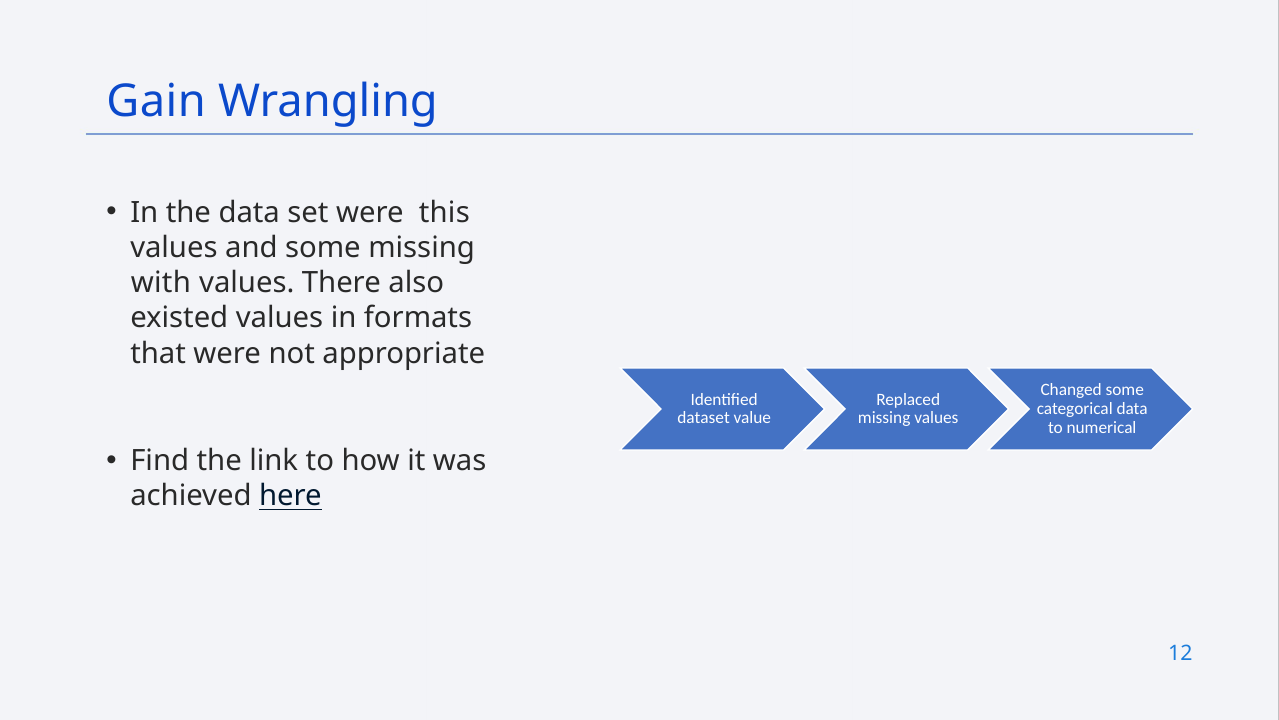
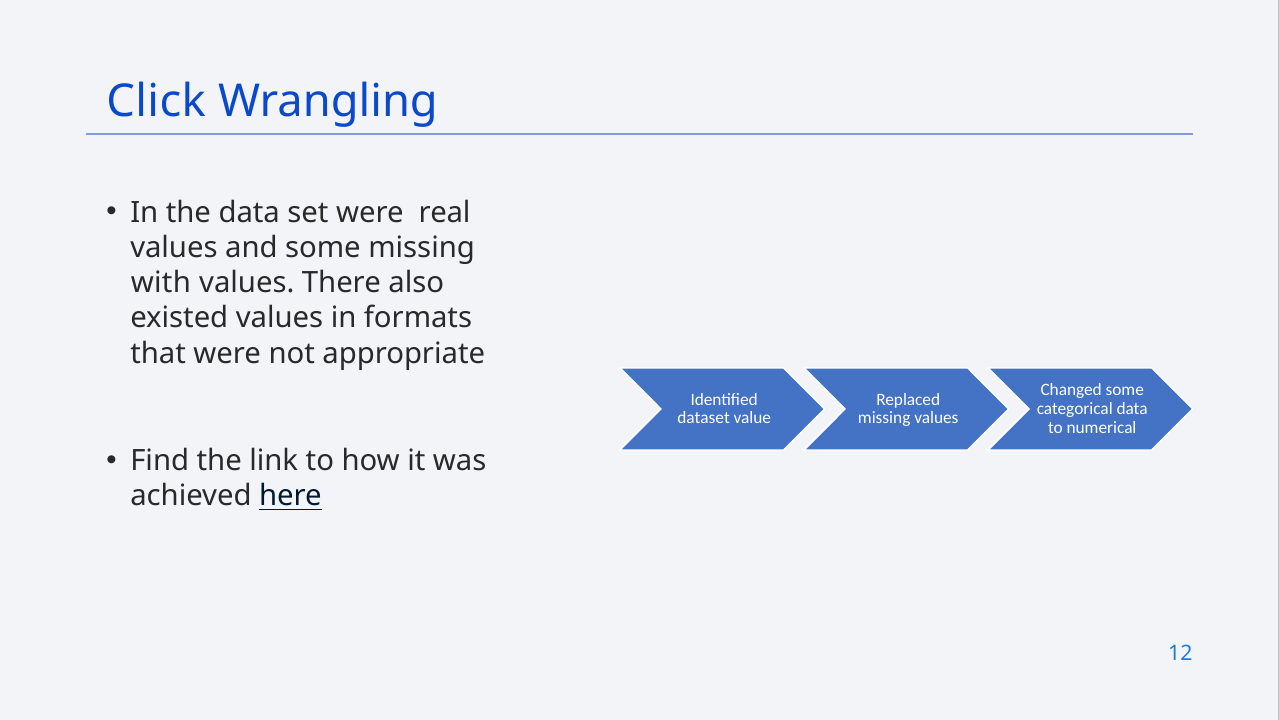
Gain: Gain -> Click
this: this -> real
